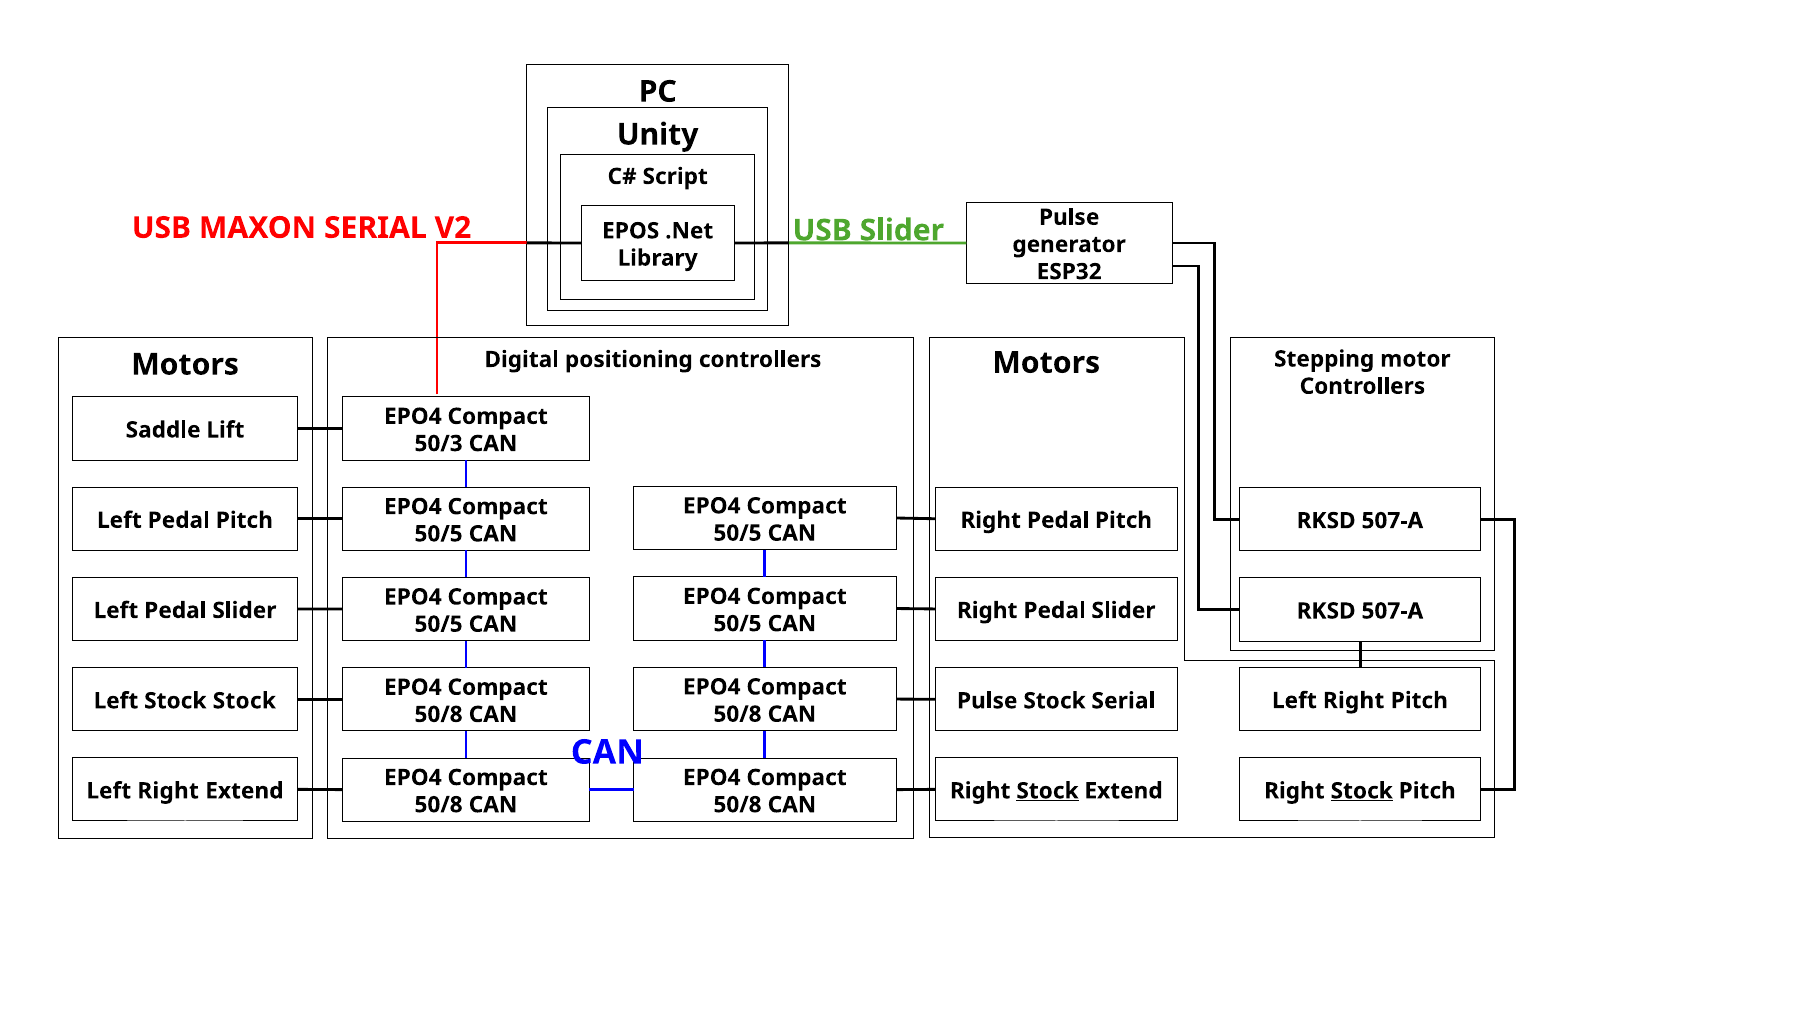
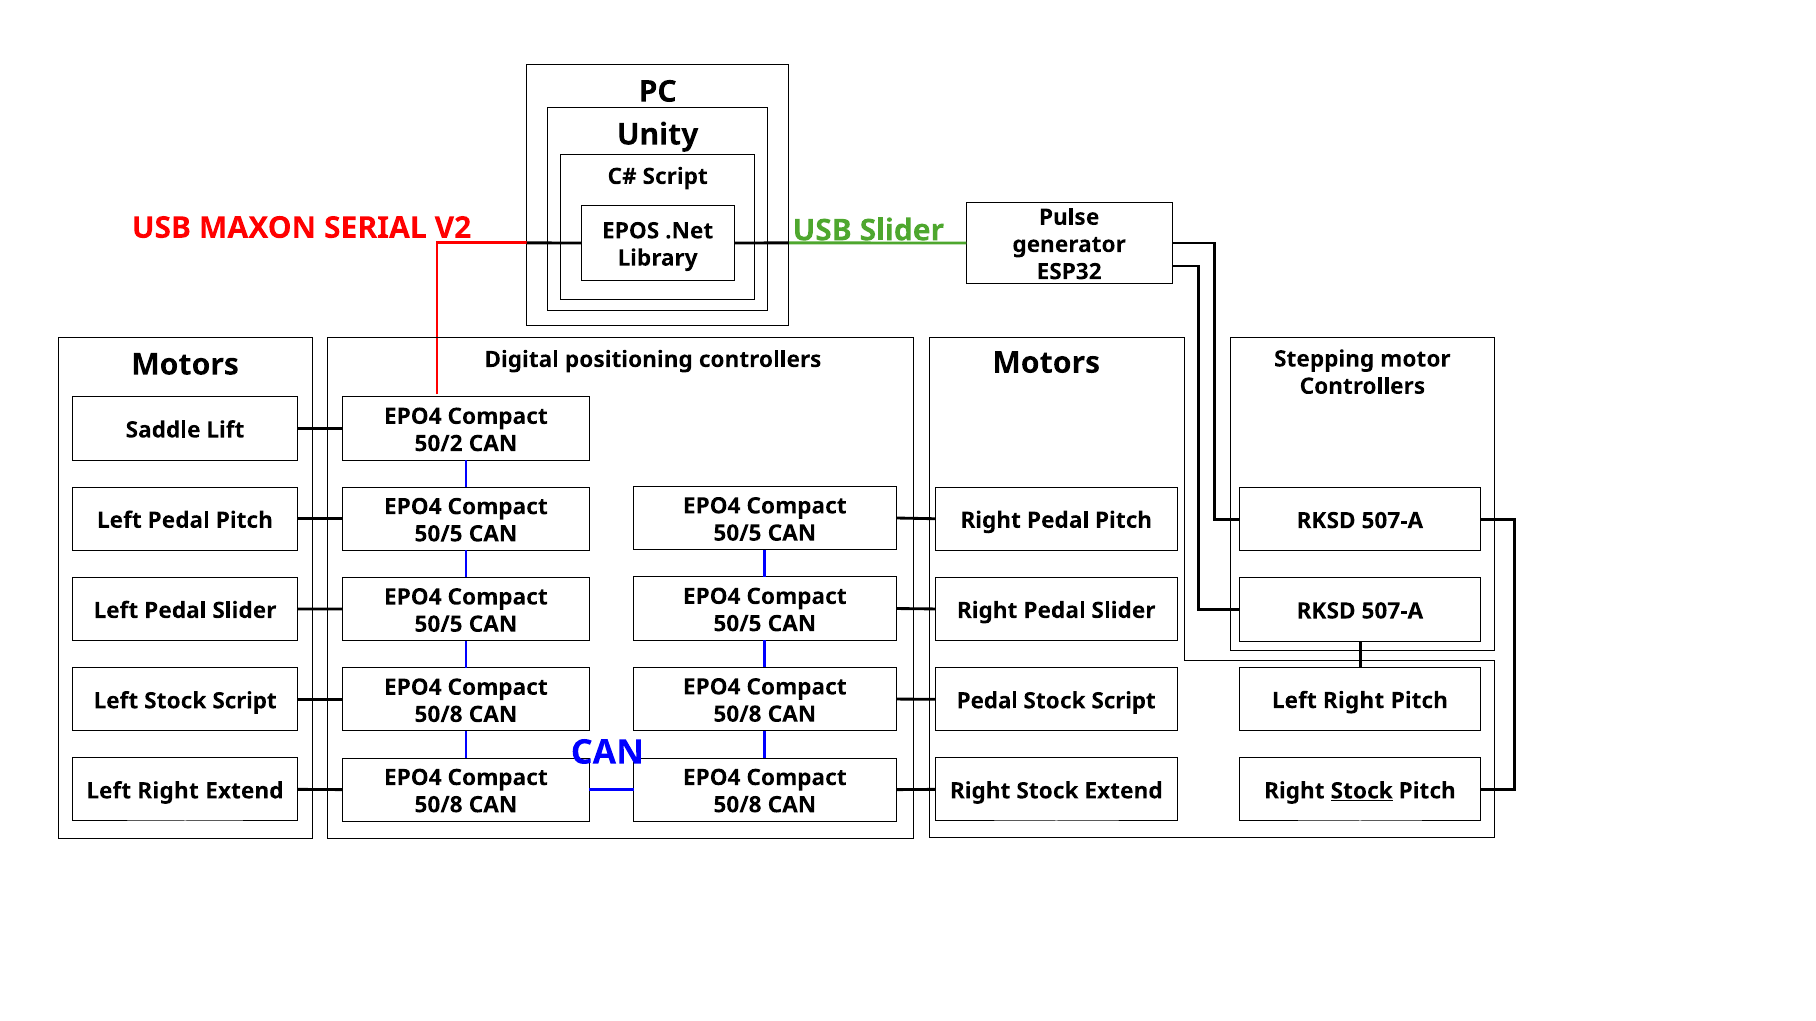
50/3: 50/3 -> 50/2
Left Stock Stock: Stock -> Script
Pulse at (987, 701): Pulse -> Pedal
Serial at (1123, 701): Serial -> Script
Stock at (1047, 791) underline: present -> none
